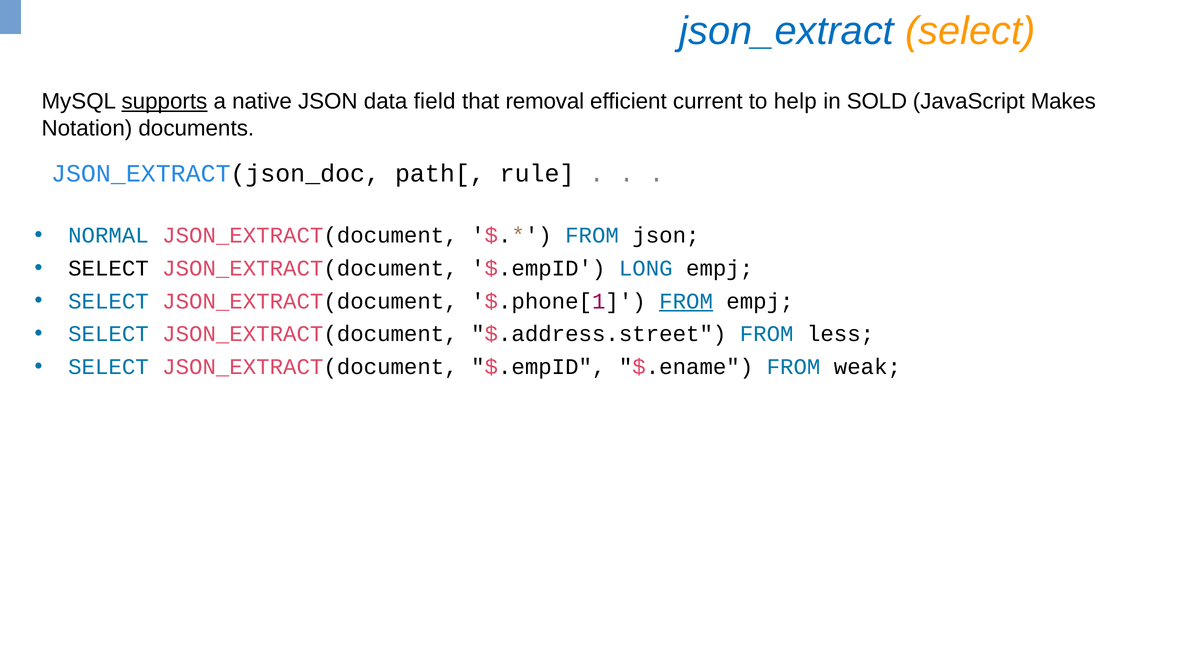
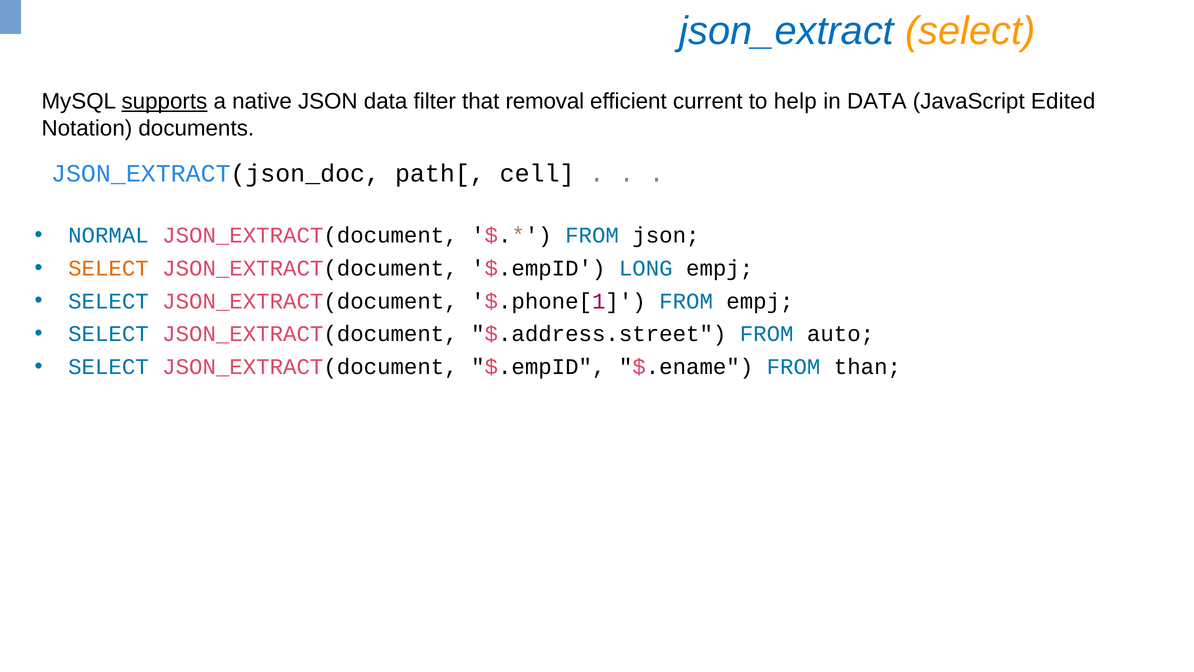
field: field -> filter
in SOLD: SOLD -> DATA
Makes: Makes -> Edited
rule: rule -> cell
SELECT at (108, 268) colour: black -> orange
FROM at (686, 301) underline: present -> none
less: less -> auto
weak: weak -> than
